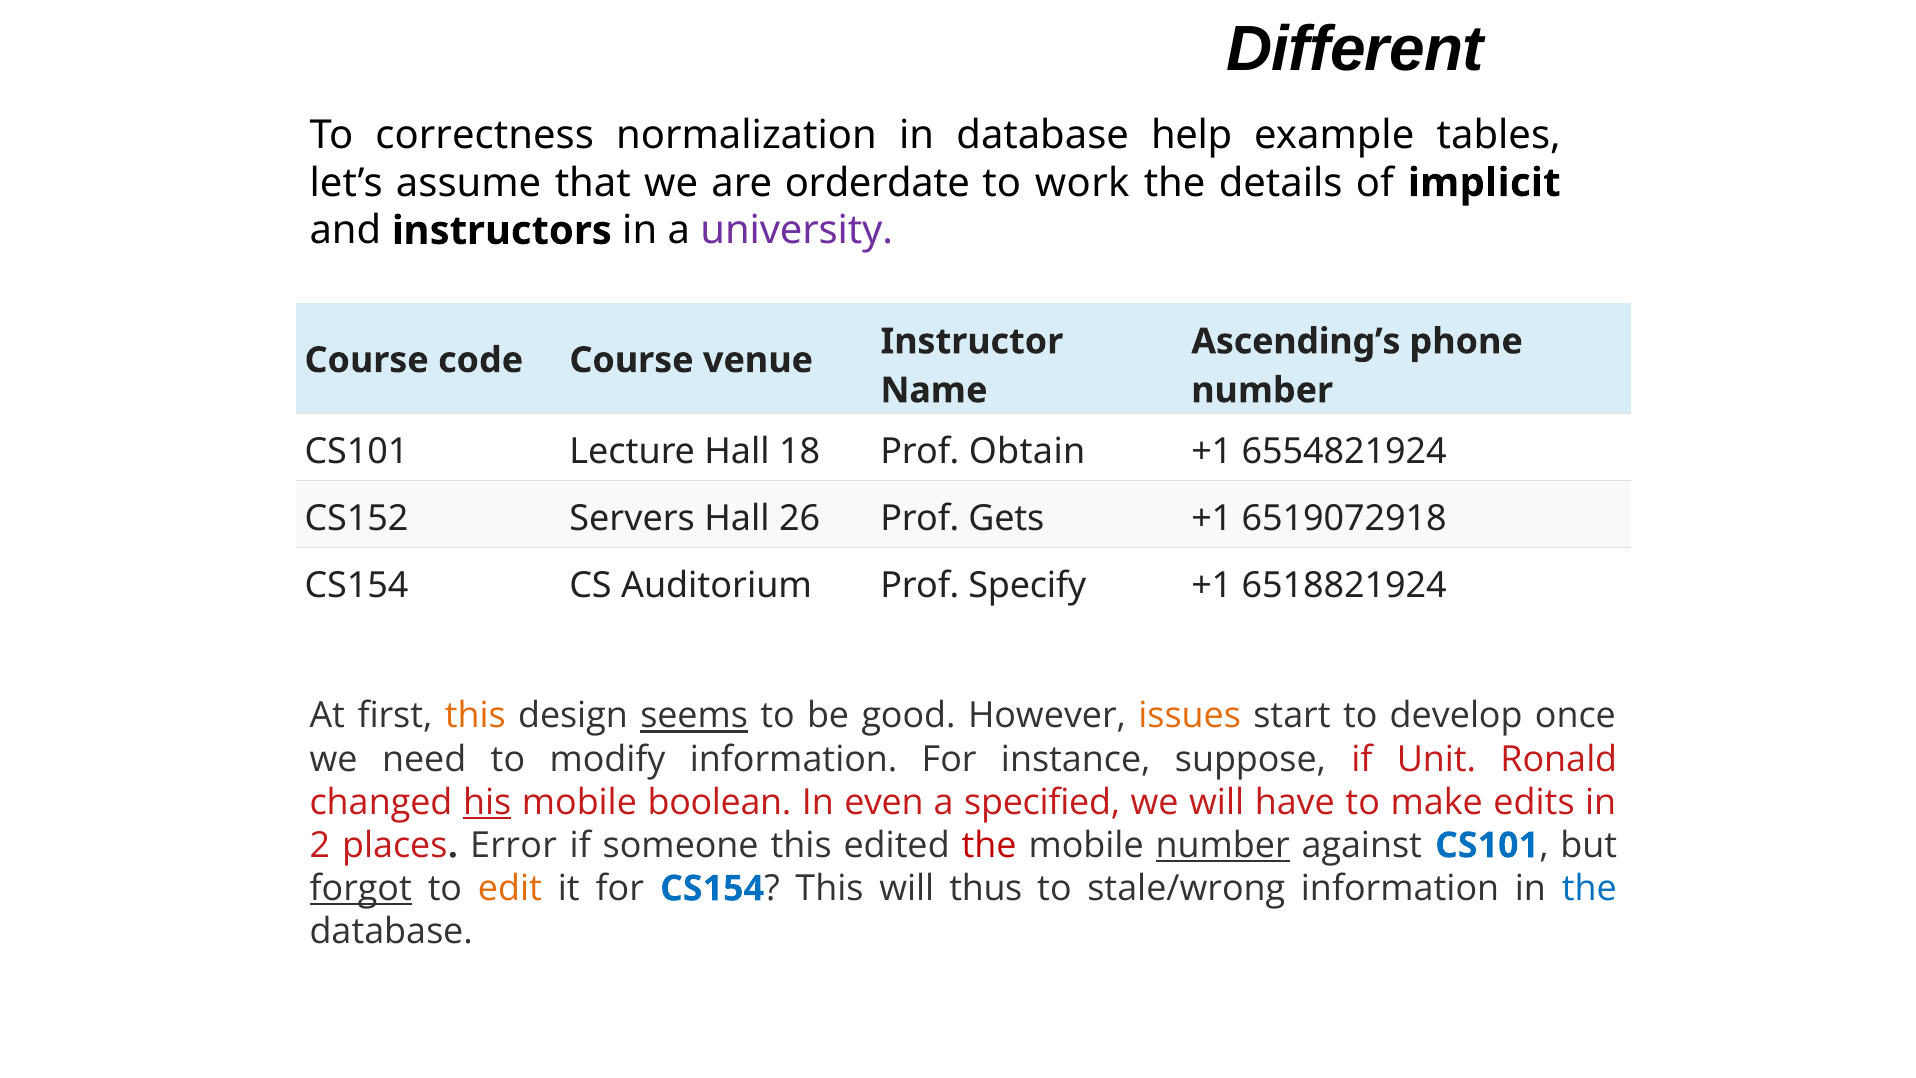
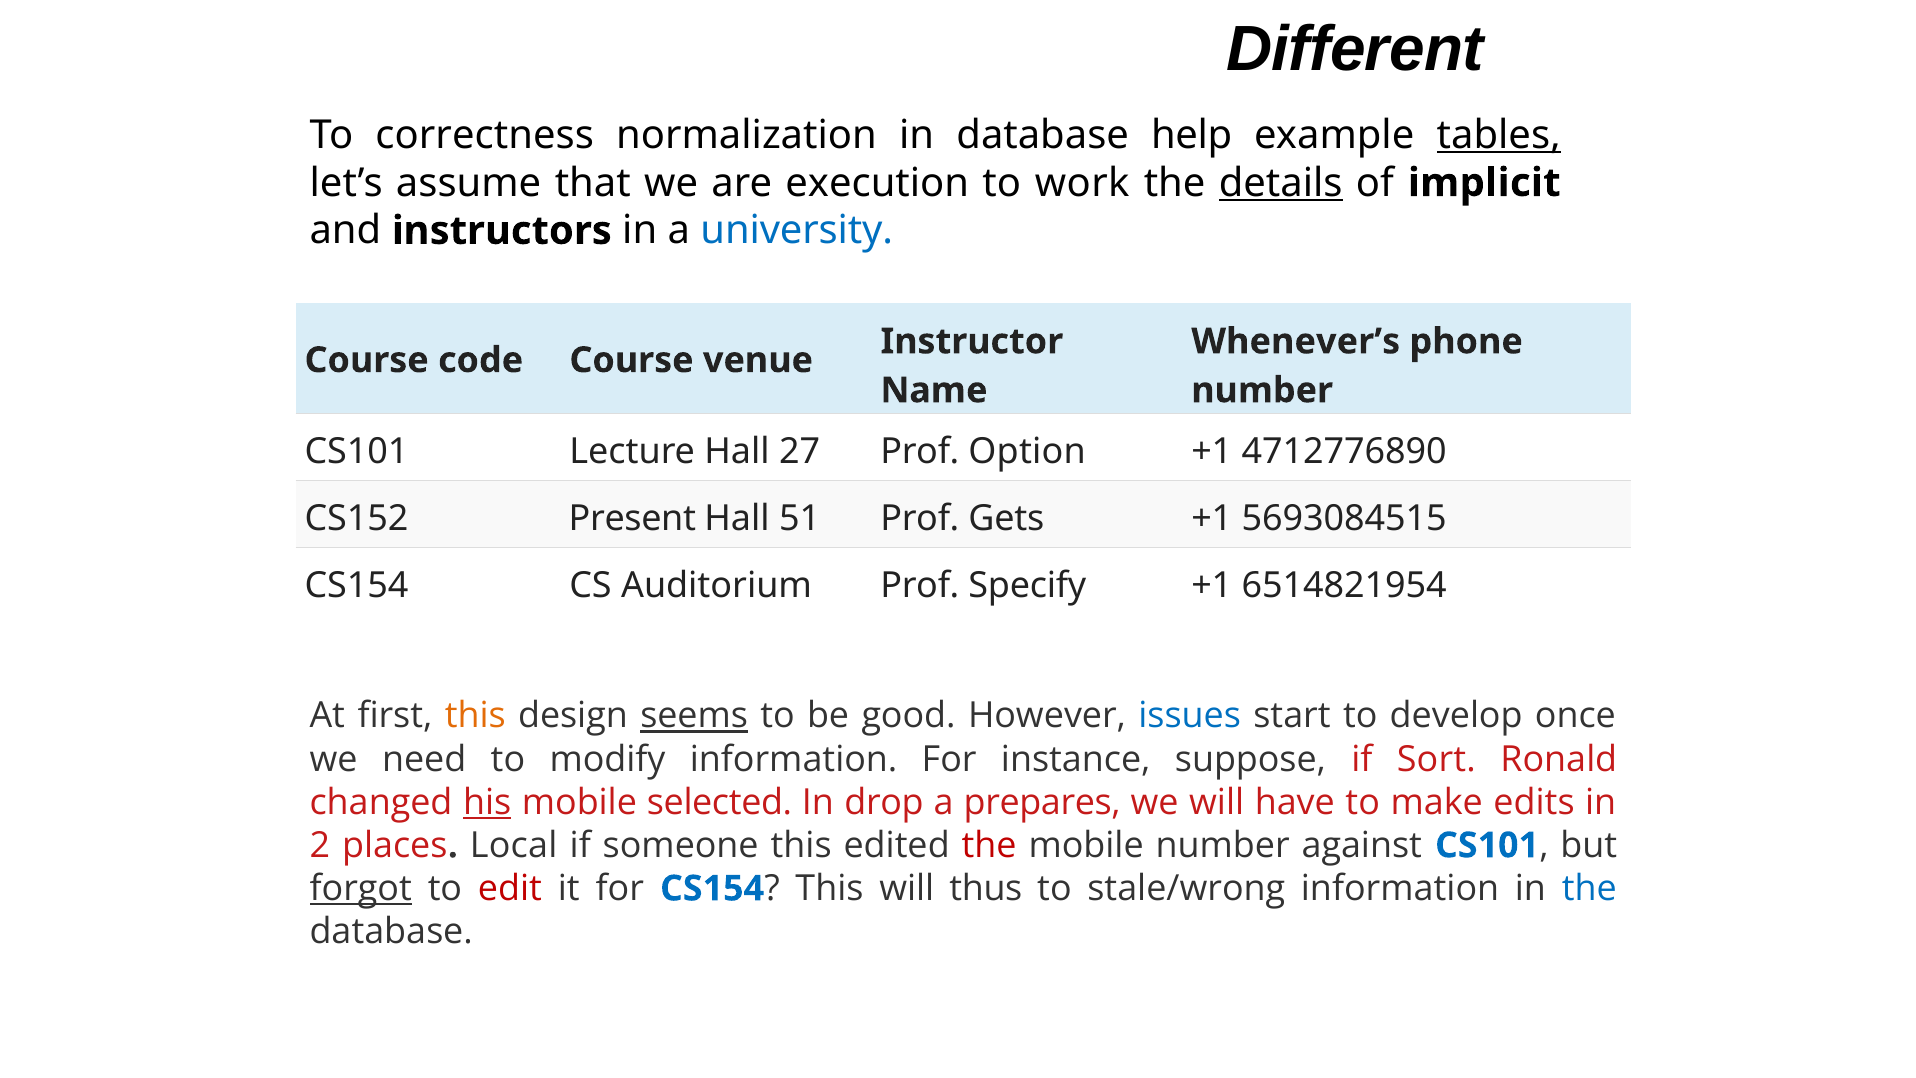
tables underline: none -> present
orderdate: orderdate -> execution
details underline: none -> present
university colour: purple -> blue
Ascending’s: Ascending’s -> Whenever’s
18: 18 -> 27
Obtain: Obtain -> Option
6554821924: 6554821924 -> 4712776890
Servers: Servers -> Present
26: 26 -> 51
6519072918: 6519072918 -> 5693084515
6518821924: 6518821924 -> 6514821954
issues colour: orange -> blue
Unit: Unit -> Sort
boolean: boolean -> selected
even: even -> drop
specified: specified -> prepares
Error: Error -> Local
number at (1223, 845) underline: present -> none
edit colour: orange -> red
